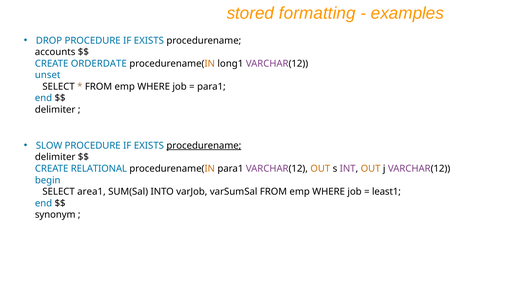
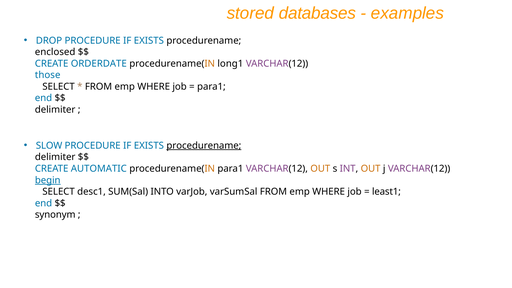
formatting: formatting -> databases
accounts: accounts -> enclosed
unset: unset -> those
RELATIONAL: RELATIONAL -> AUTOMATIC
begin underline: none -> present
area1: area1 -> desc1
